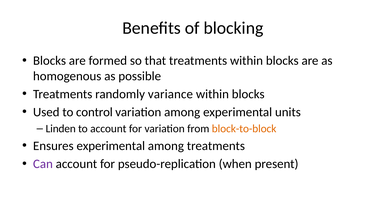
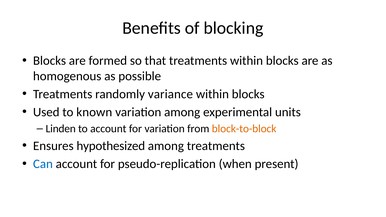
control: control -> known
Ensures experimental: experimental -> hypothesized
Can colour: purple -> blue
